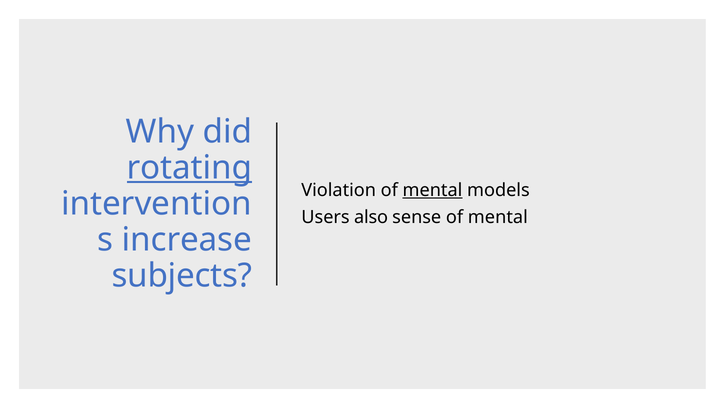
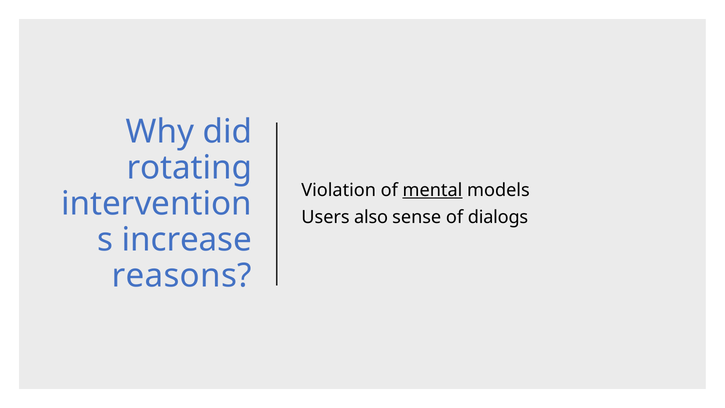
rotating underline: present -> none
sense of mental: mental -> dialogs
subjects: subjects -> reasons
